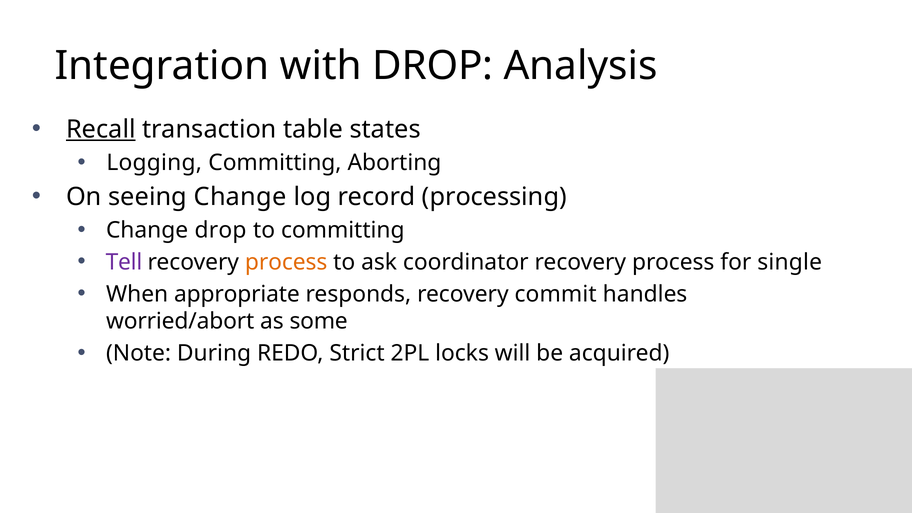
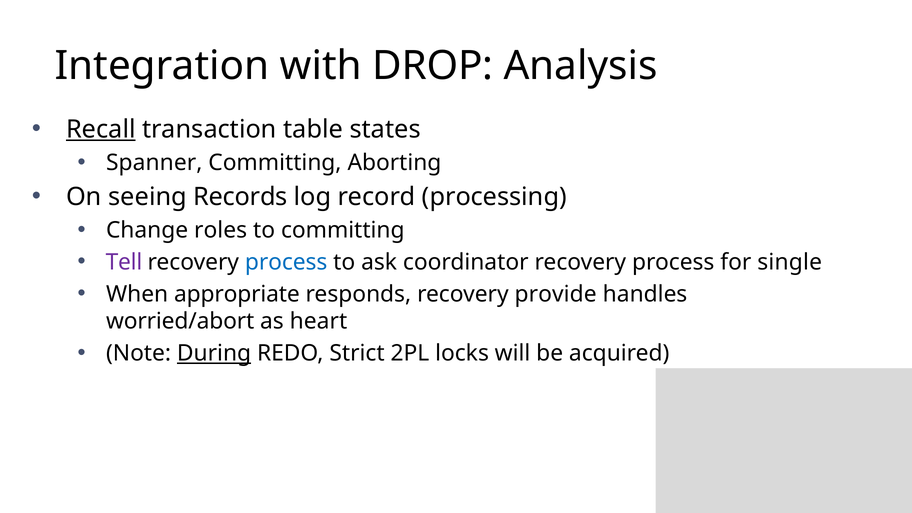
Logging: Logging -> Spanner
seeing Change: Change -> Records
Change drop: drop -> roles
process at (286, 262) colour: orange -> blue
commit: commit -> provide
some: some -> heart
During underline: none -> present
